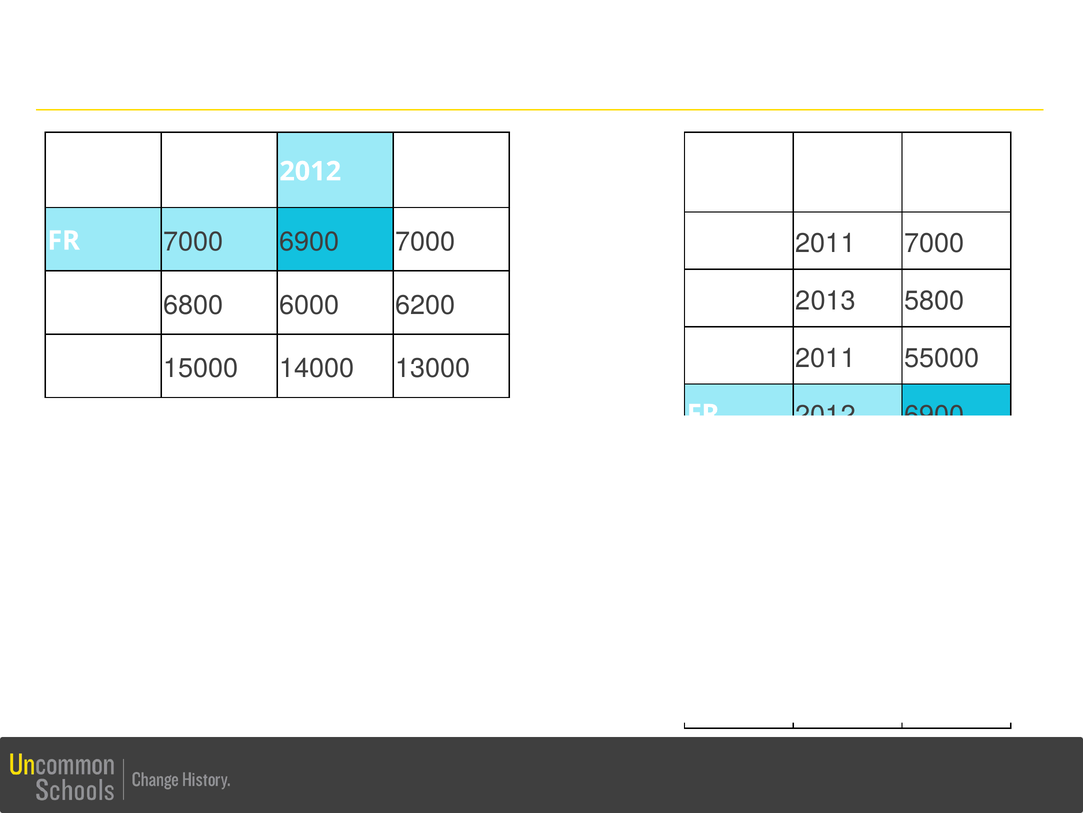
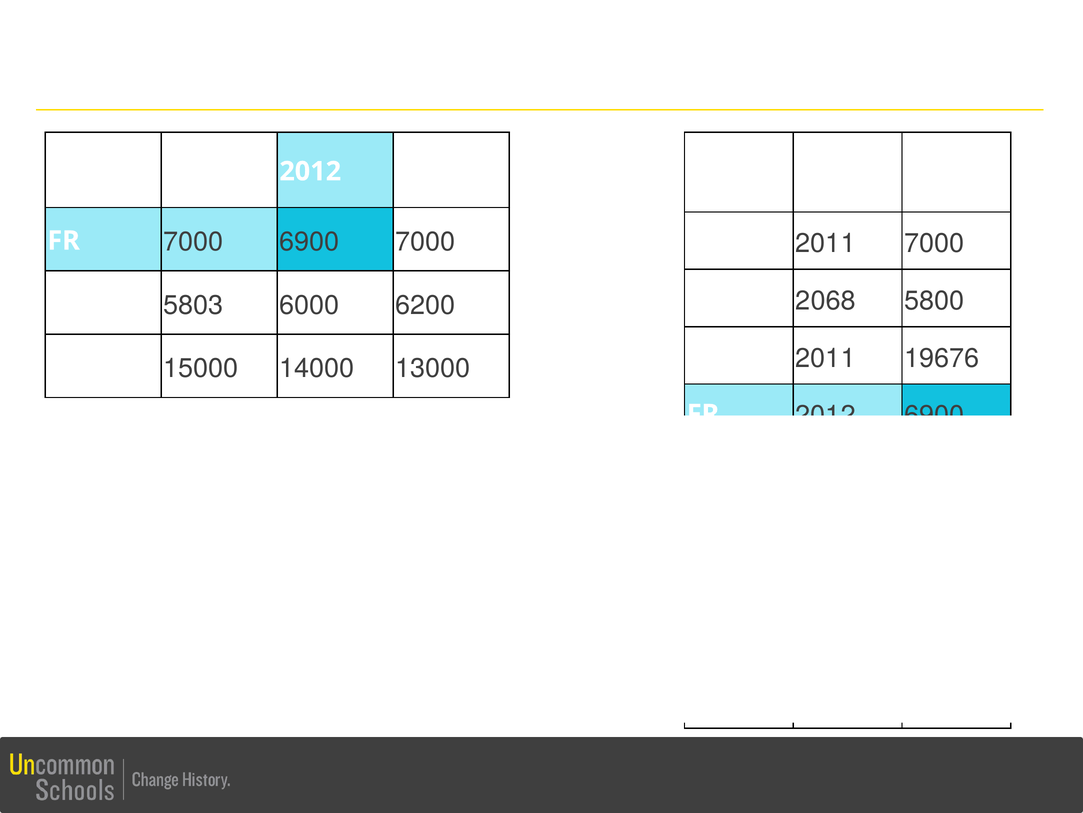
2013 at (826, 300): 2013 -> 2068
6800: 6800 -> 5803
55000: 55000 -> 19676
